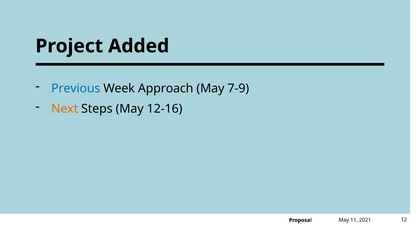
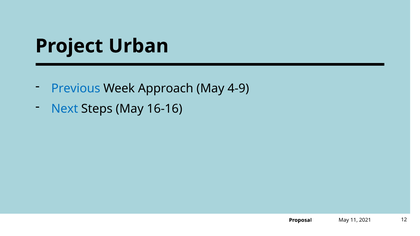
Added: Added -> Urban
7-9: 7-9 -> 4-9
Next colour: orange -> blue
12-16: 12-16 -> 16-16
